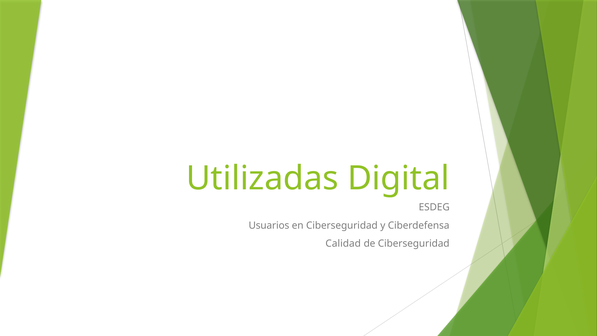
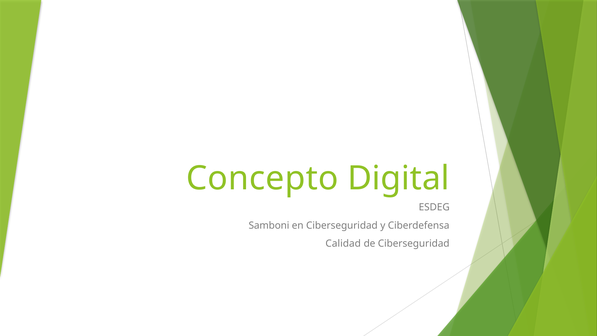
Utilizadas: Utilizadas -> Concepto
Usuarios: Usuarios -> Samboni
